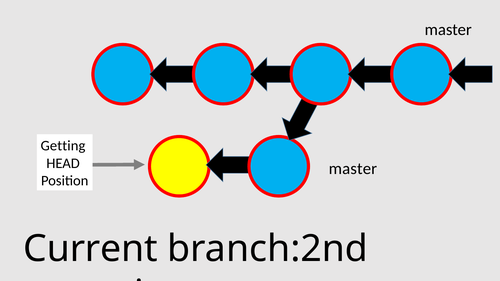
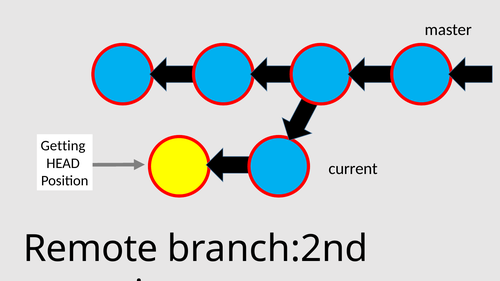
master at (353, 169): master -> current
Current: Current -> Remote
